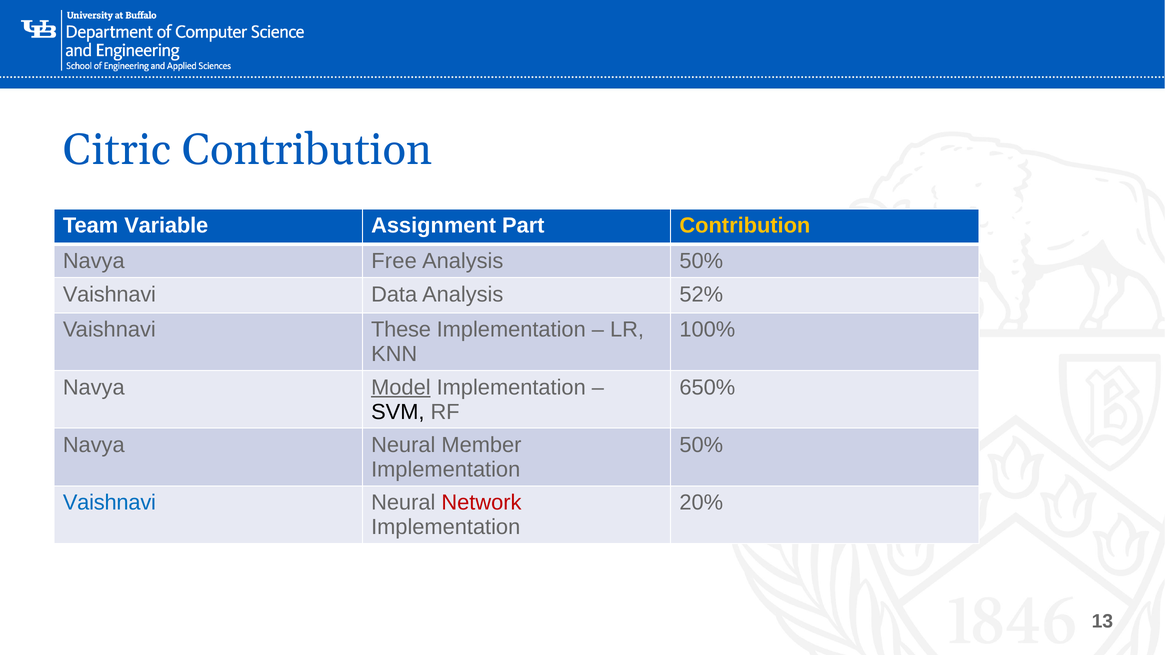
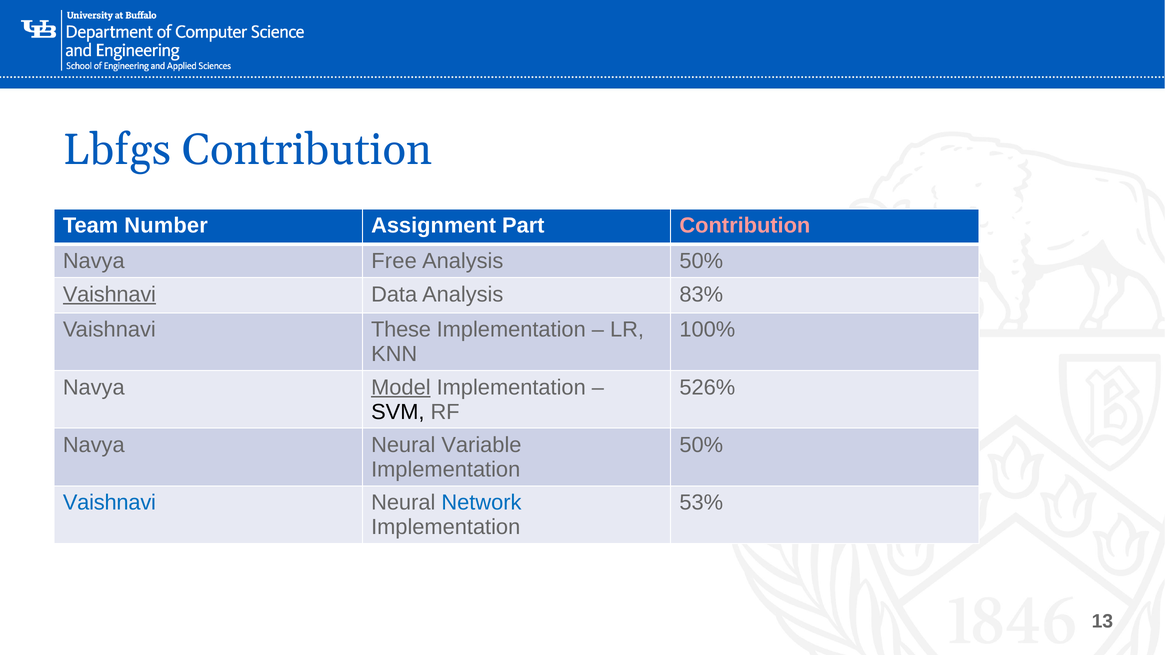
Citric: Citric -> Lbfgs
Variable: Variable -> Number
Contribution at (745, 226) colour: yellow -> pink
Vaishnavi at (109, 295) underline: none -> present
52%: 52% -> 83%
650%: 650% -> 526%
Member: Member -> Variable
Network colour: red -> blue
20%: 20% -> 53%
